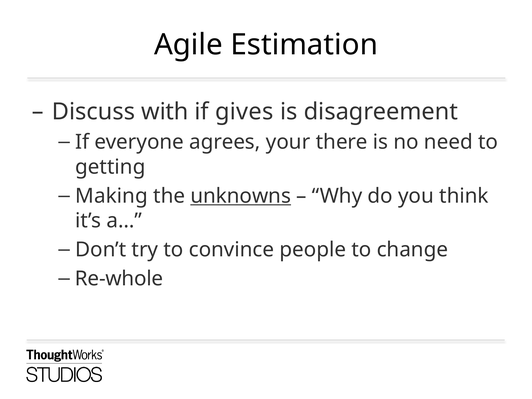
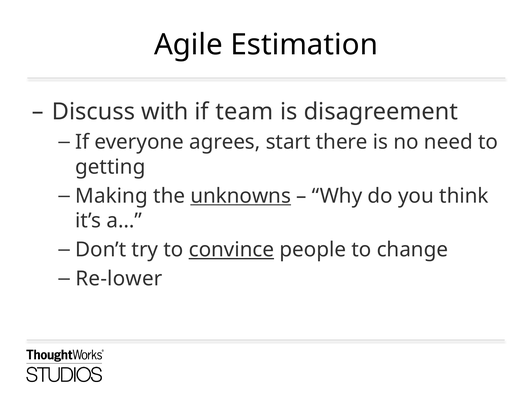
gives: gives -> team
your: your -> start
convince underline: none -> present
Re-whole: Re-whole -> Re-lower
